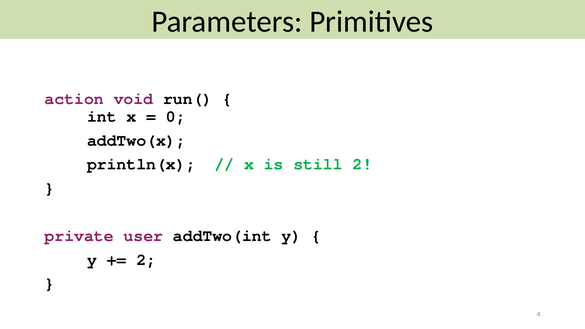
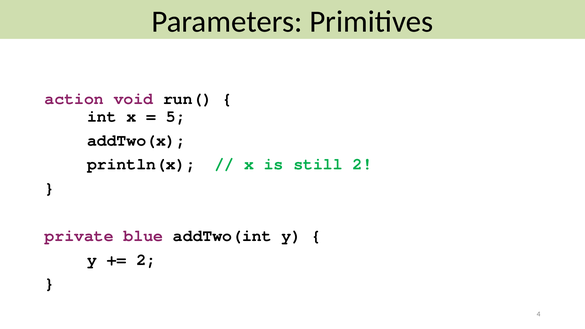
0: 0 -> 5
user: user -> blue
